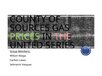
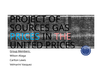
COUNTY: COUNTY -> PROJECT
PRICES at (25, 37) colour: light green -> light blue
SERIES at (60, 46): SERIES -> PRICES
